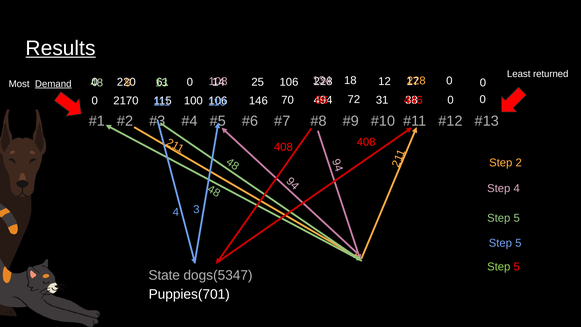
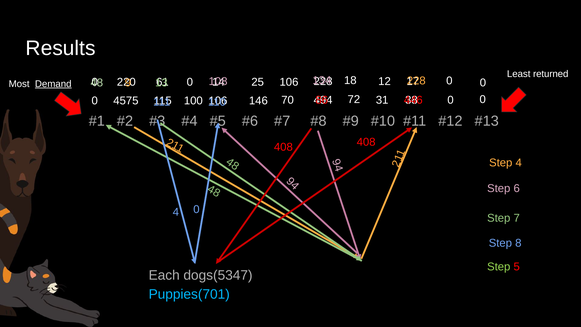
Results underline: present -> none
2170: 2170 -> 4575
Step 2: 2 -> 4
Step 4: 4 -> 6
4 3: 3 -> 0
5 at (517, 218): 5 -> 7
5 at (518, 243): 5 -> 8
State: State -> Each
Puppies(701 colour: white -> light blue
